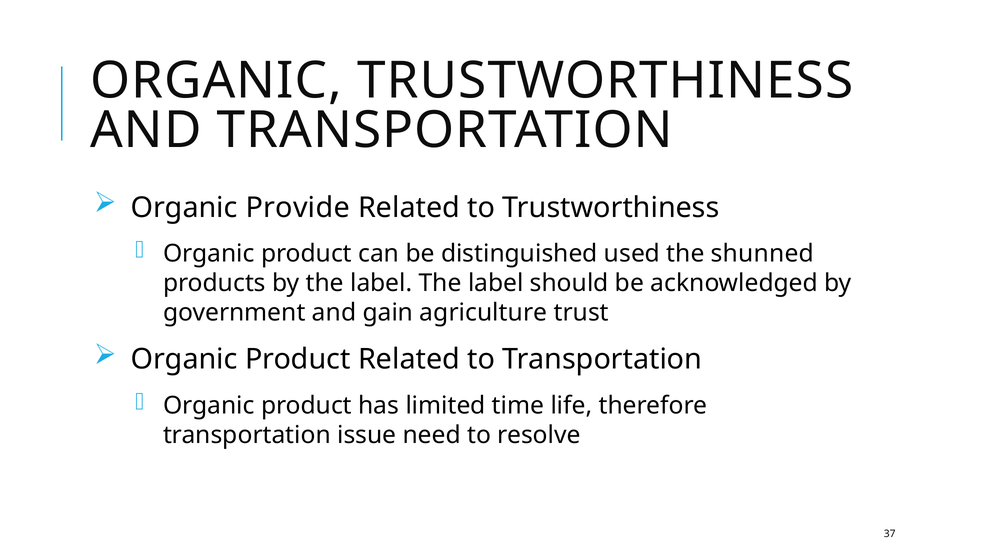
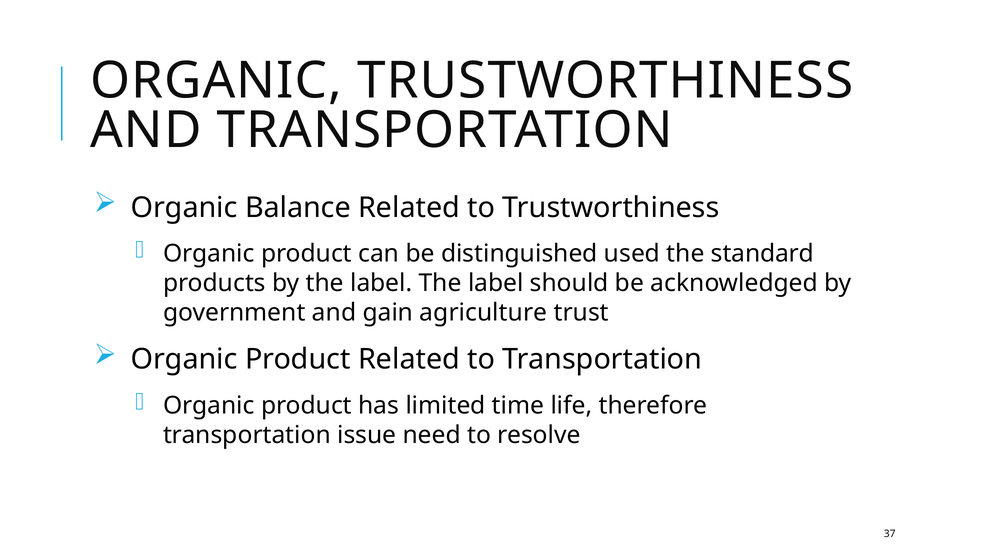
Provide: Provide -> Balance
shunned: shunned -> standard
